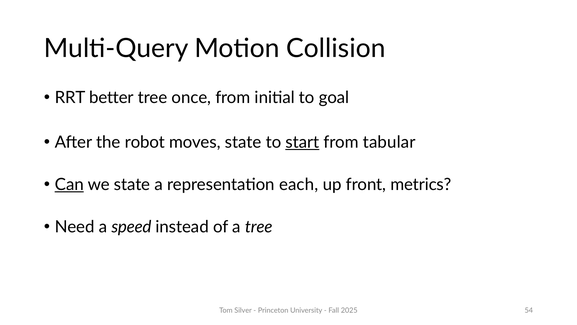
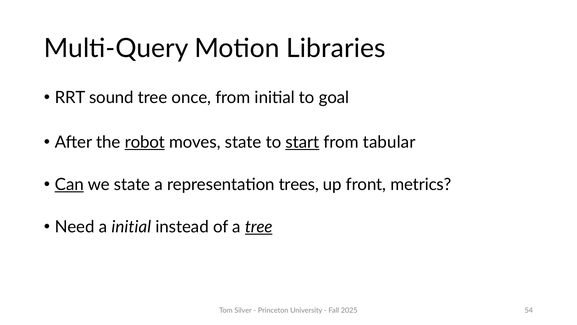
Collision: Collision -> Libraries
better: better -> sound
robot underline: none -> present
each: each -> trees
a speed: speed -> initial
tree at (259, 227) underline: none -> present
